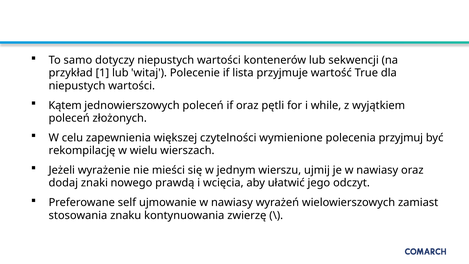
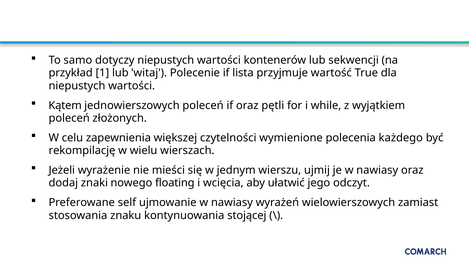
przyjmuj: przyjmuj -> każdego
prawdą: prawdą -> floating
zwierzę: zwierzę -> stojącej
